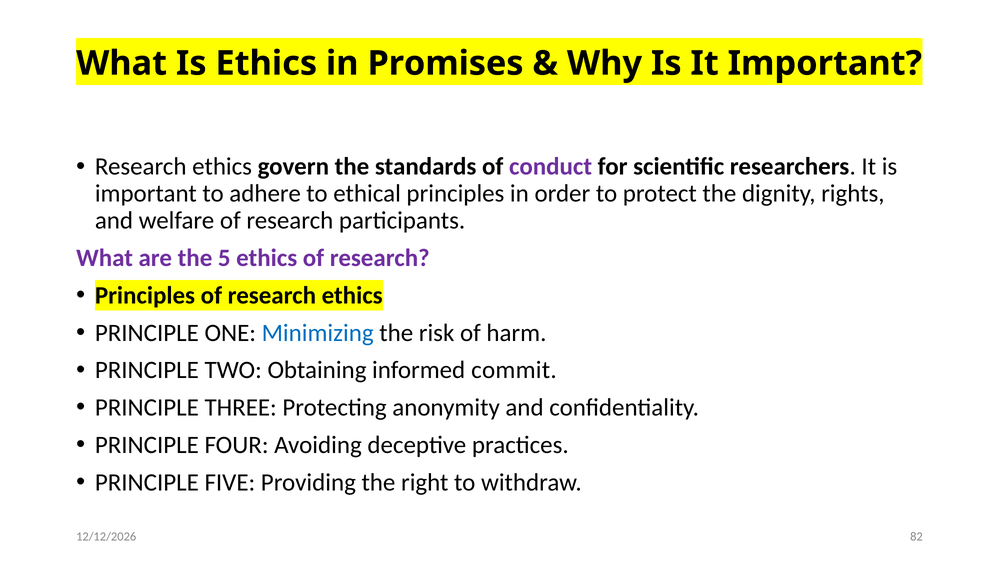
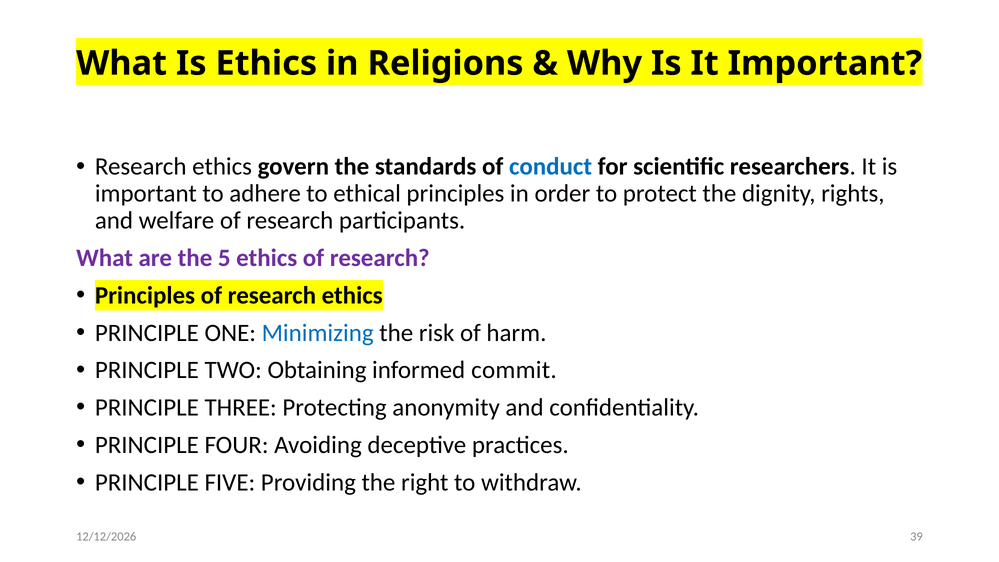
Promises: Promises -> Religions
conduct colour: purple -> blue
82: 82 -> 39
